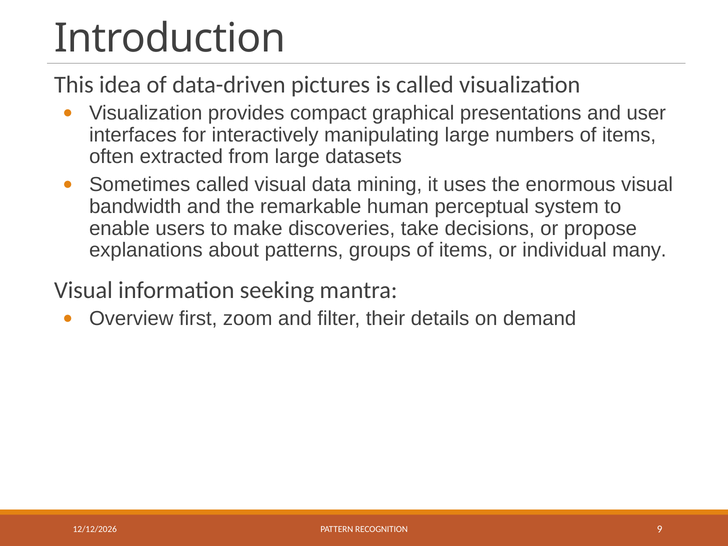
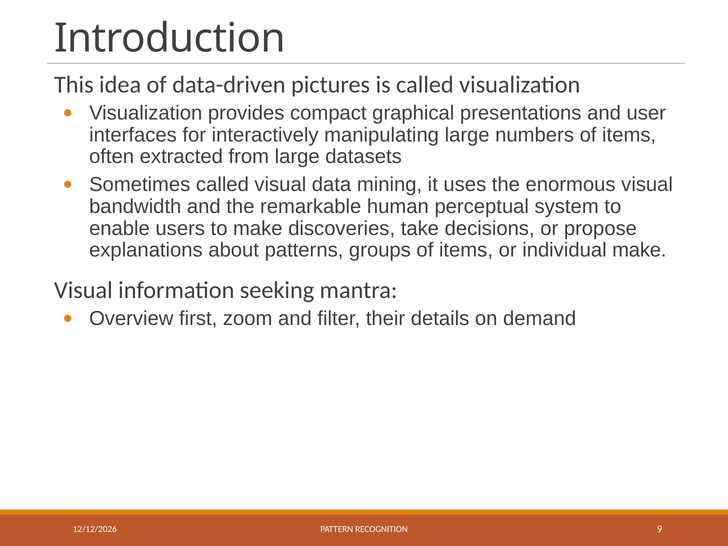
individual many: many -> make
